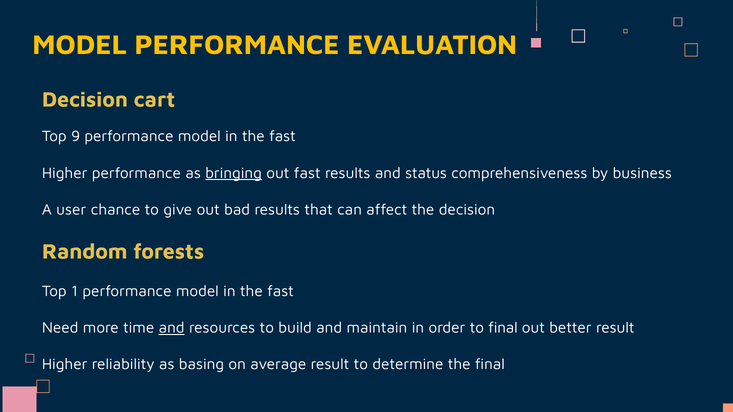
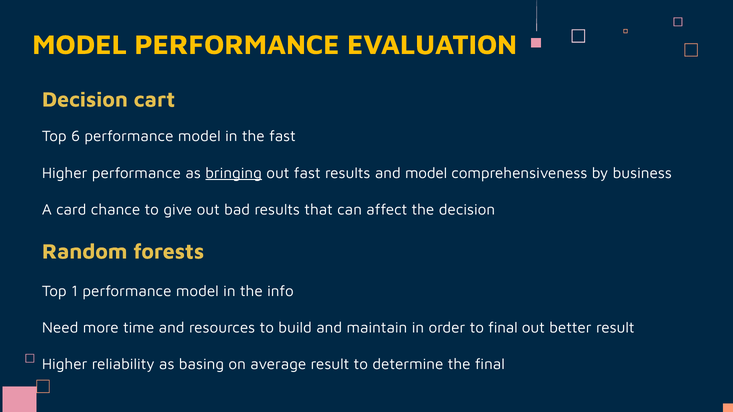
9: 9 -> 6
and status: status -> model
user: user -> card
fast at (280, 291): fast -> info
and at (172, 328) underline: present -> none
